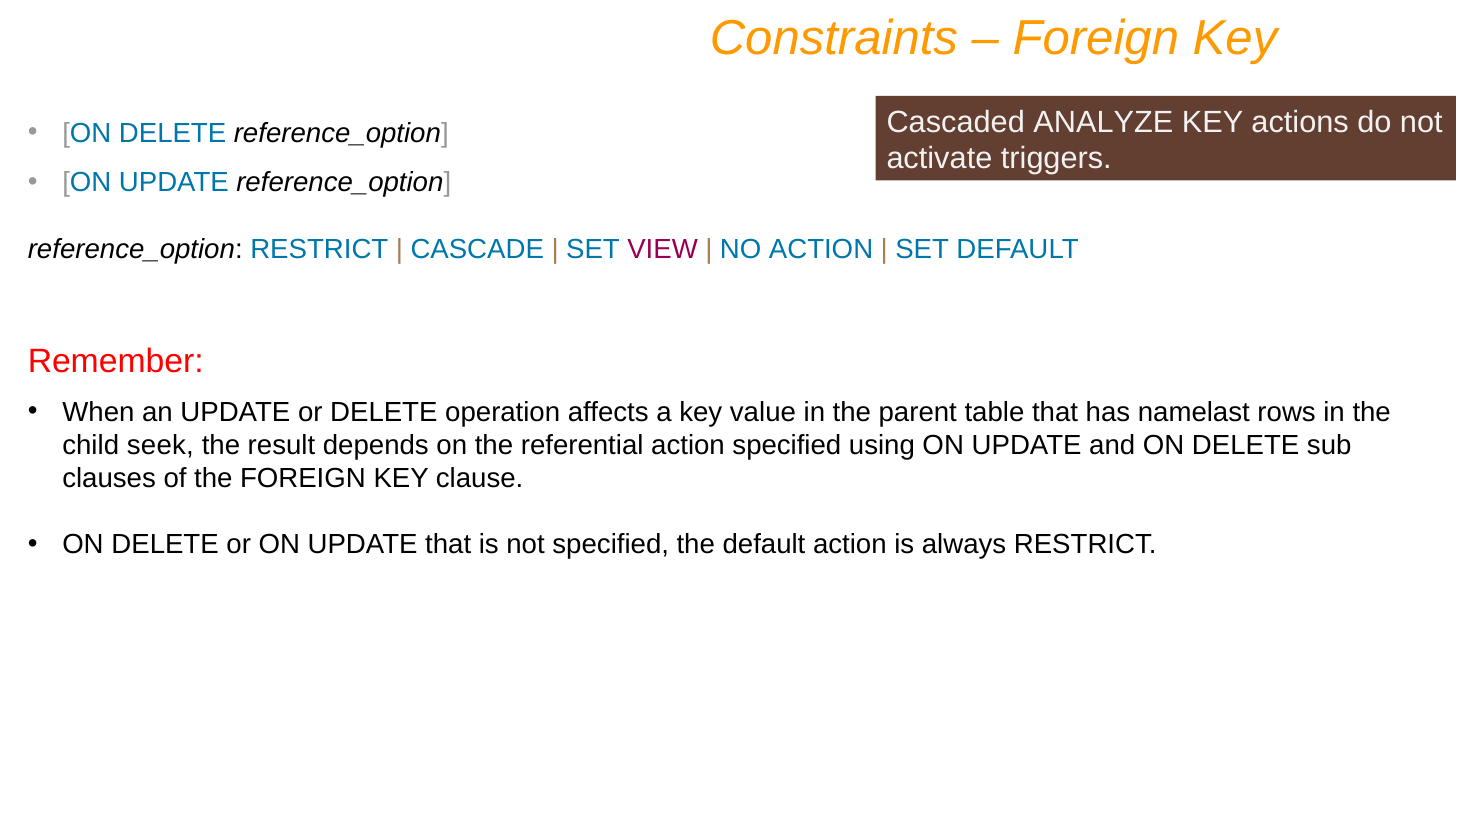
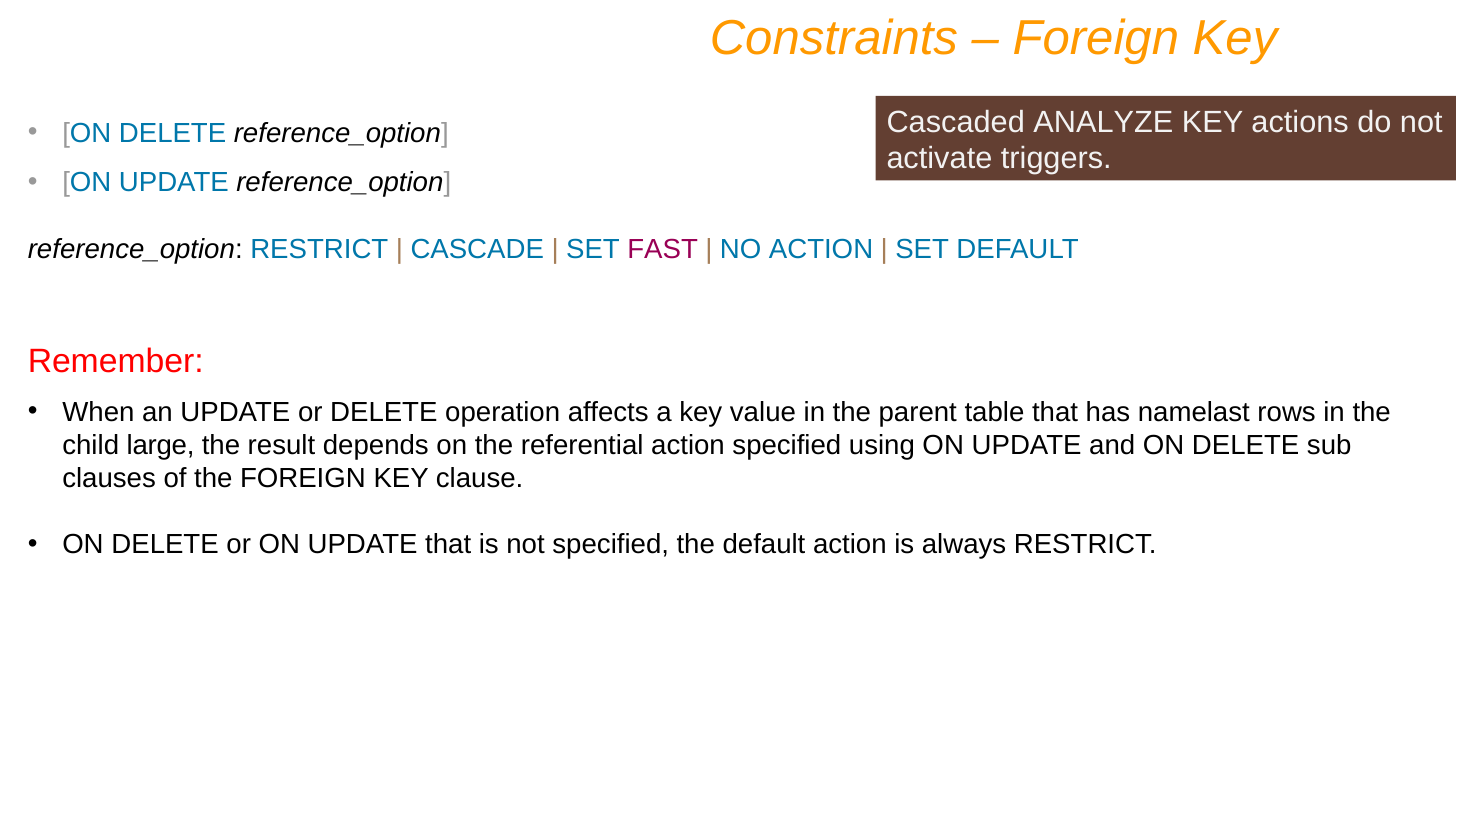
VIEW: VIEW -> FAST
seek: seek -> large
